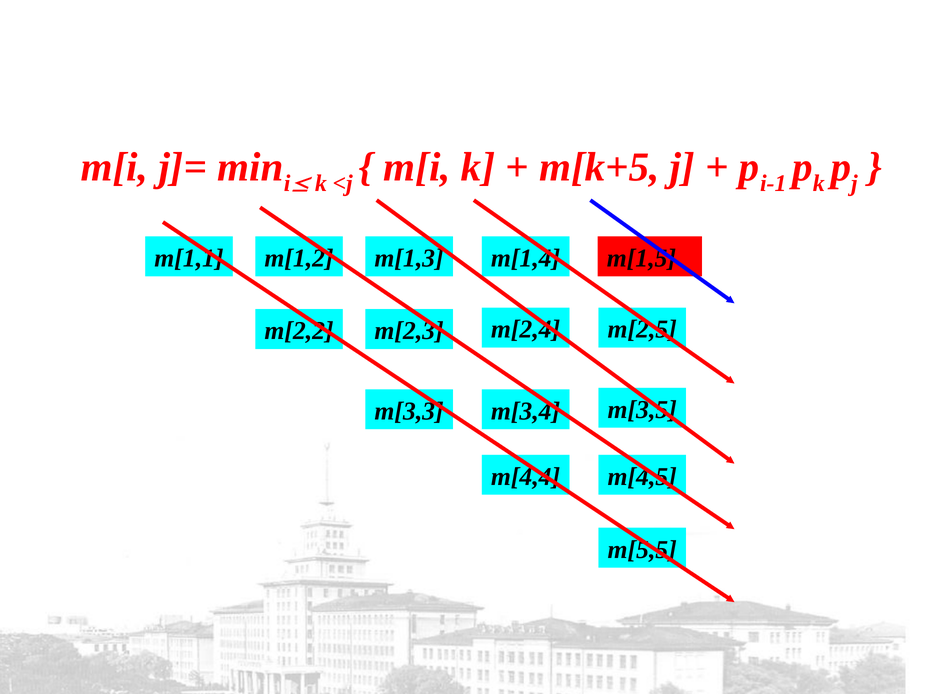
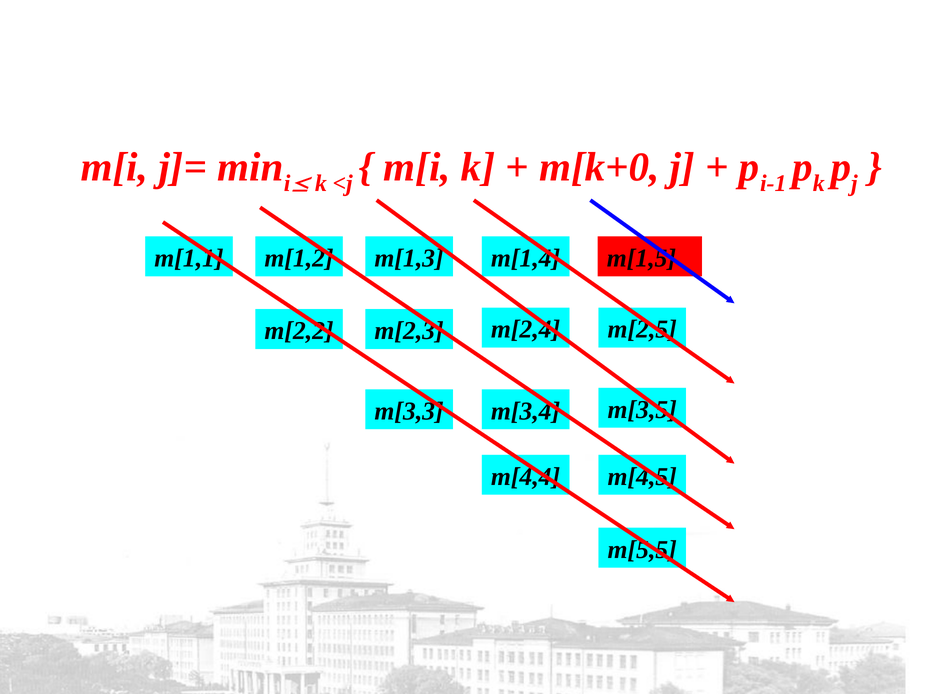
m[k+5: m[k+5 -> m[k+0
